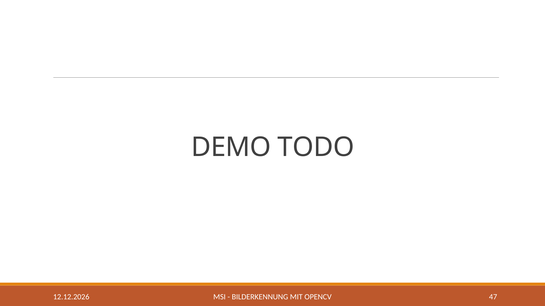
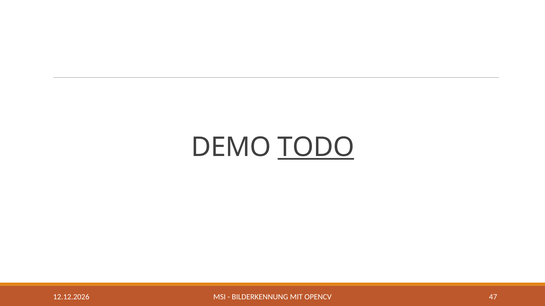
TODO underline: none -> present
